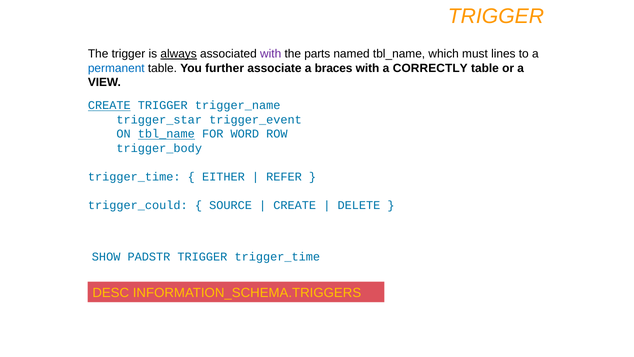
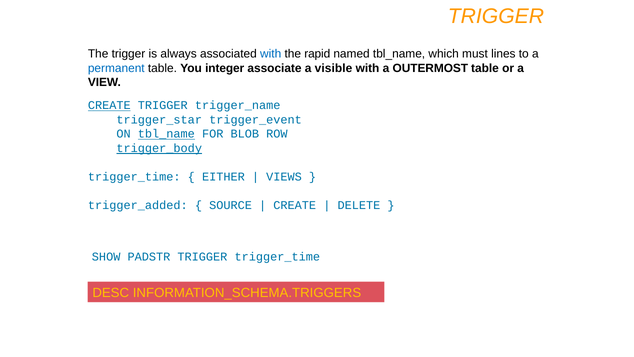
always underline: present -> none
with at (271, 54) colour: purple -> blue
parts: parts -> rapid
further: further -> integer
braces: braces -> visible
CORRECTLY: CORRECTLY -> OUTERMOST
WORD: WORD -> BLOB
trigger_body underline: none -> present
REFER: REFER -> VIEWS
trigger_could: trigger_could -> trigger_added
